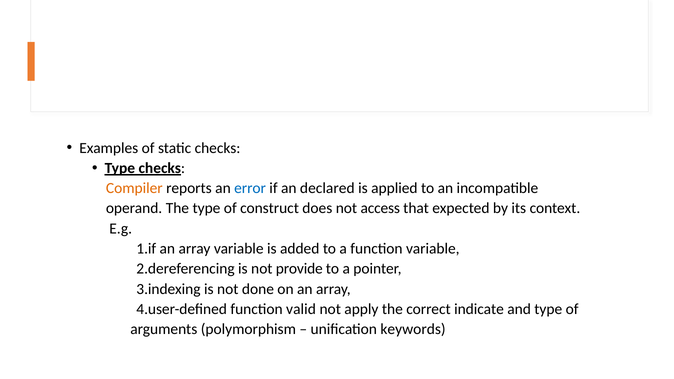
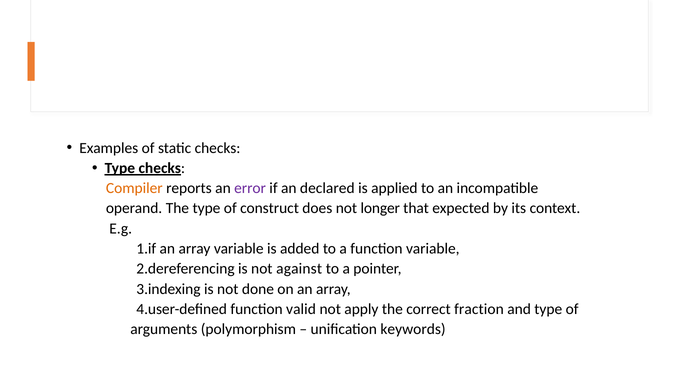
error colour: blue -> purple
access: access -> longer
provide: provide -> against
indicate: indicate -> fraction
